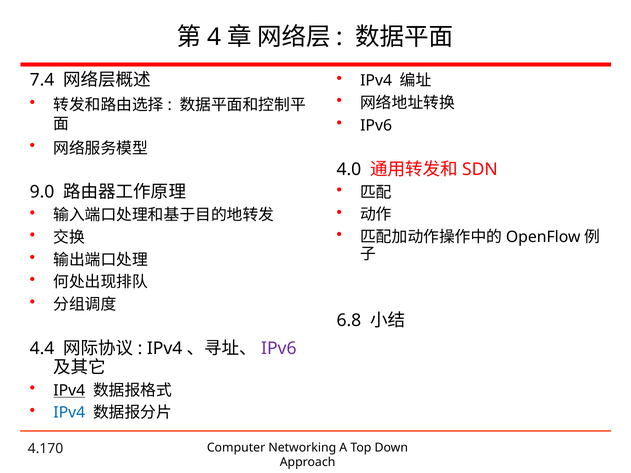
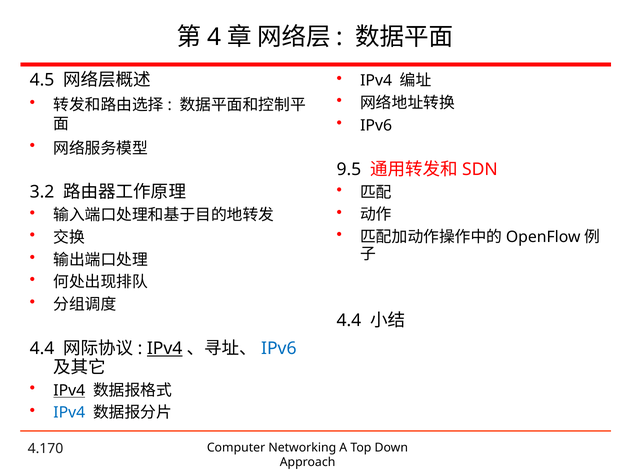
7.4: 7.4 -> 4.5
4.0: 4.0 -> 9.5
9.0: 9.0 -> 3.2
6.8 at (349, 321): 6.8 -> 4.4
IPv4 at (165, 348) underline: none -> present
IPv6 at (279, 348) colour: purple -> blue
